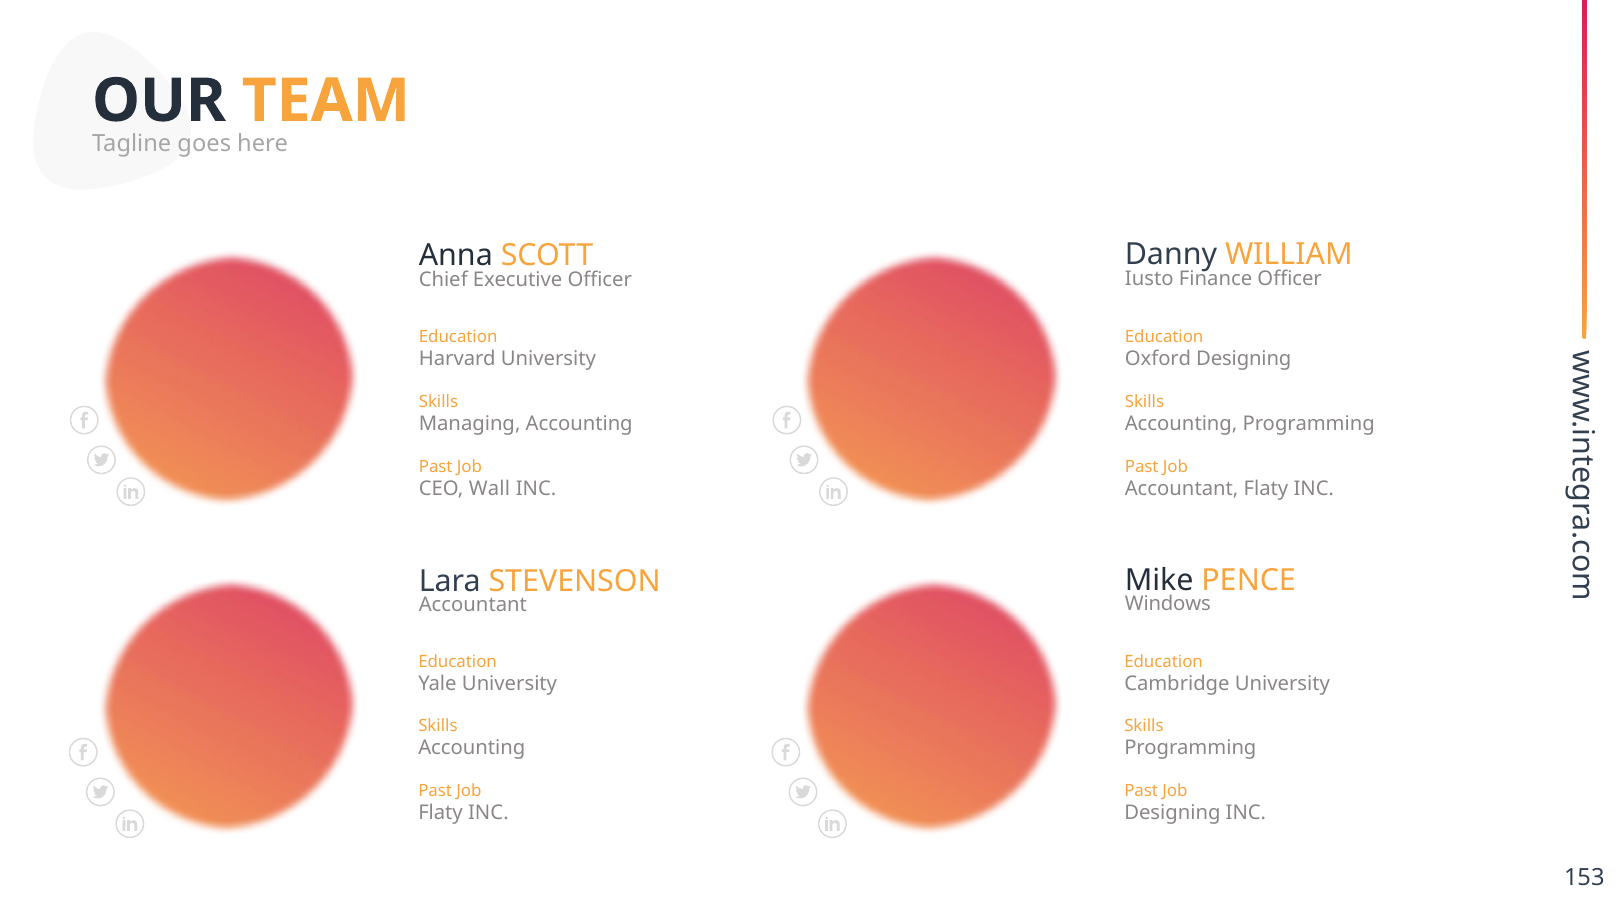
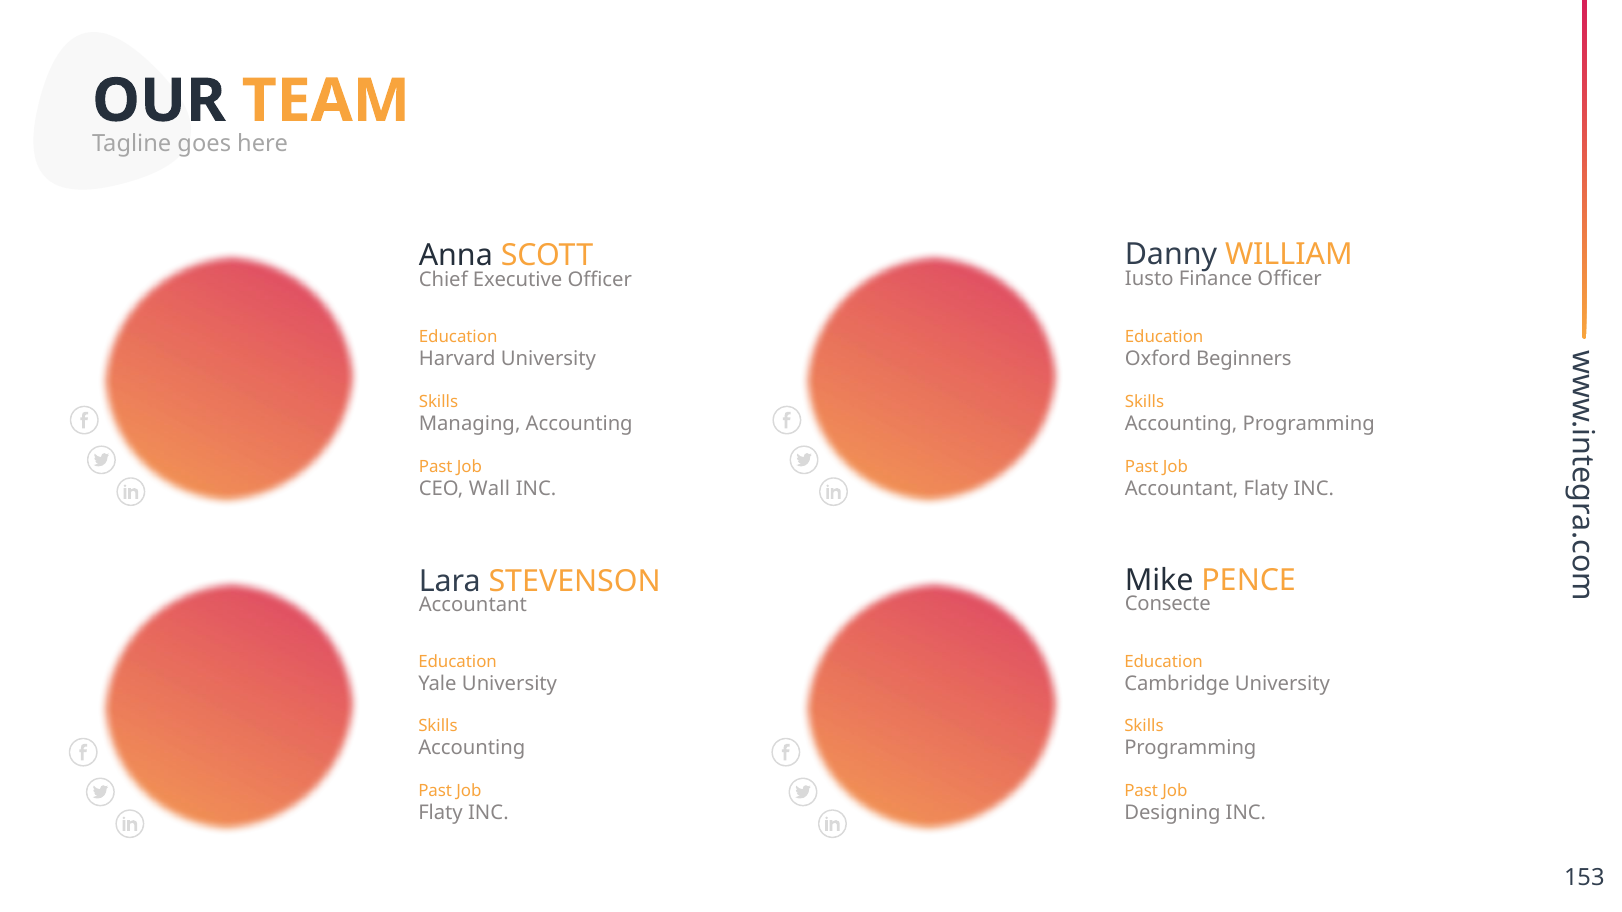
Oxford Designing: Designing -> Beginners
Windows: Windows -> Consecte
